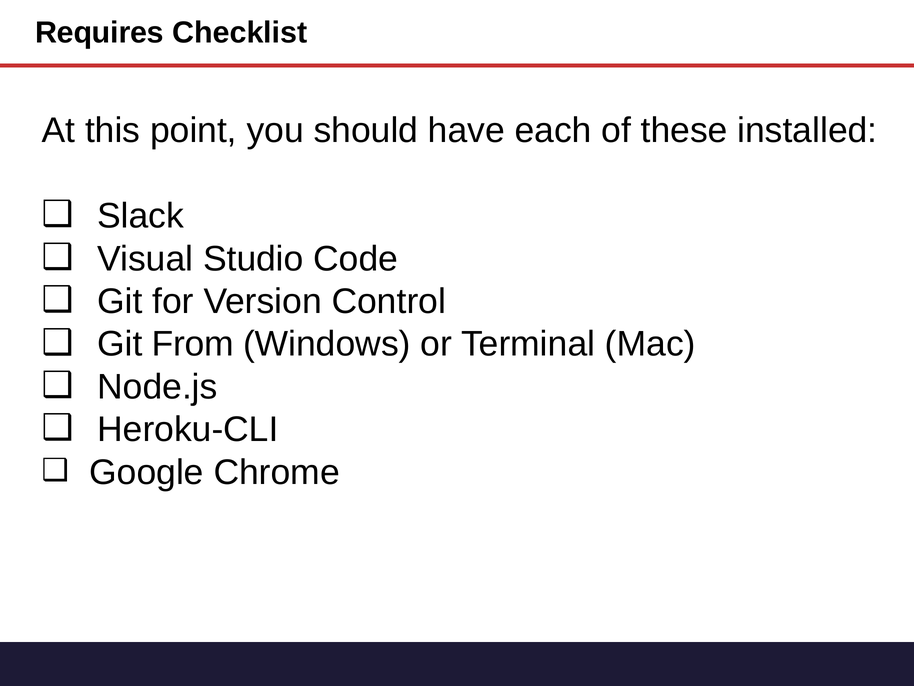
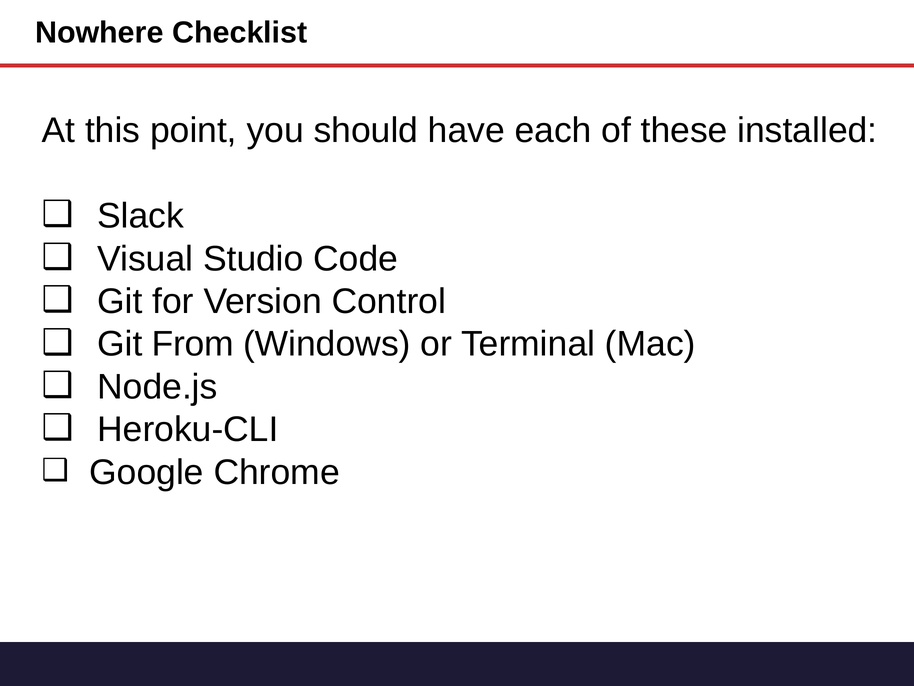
Requires: Requires -> Nowhere
